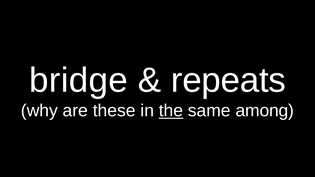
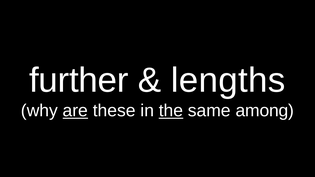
bridge: bridge -> further
repeats: repeats -> lengths
are underline: none -> present
